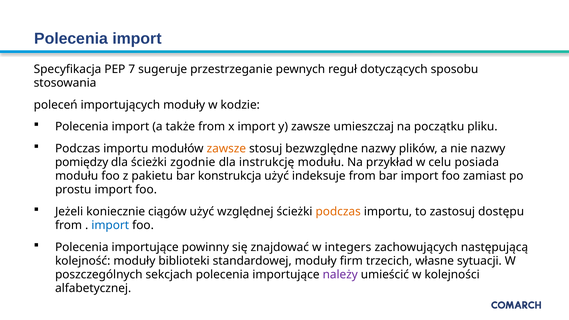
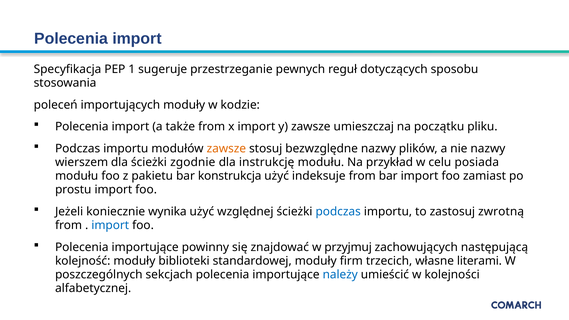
7: 7 -> 1
pomiędzy: pomiędzy -> wierszem
ciągów: ciągów -> wynika
podczas at (338, 212) colour: orange -> blue
dostępu: dostępu -> zwrotną
integers: integers -> przyjmuj
sytuacji: sytuacji -> literami
należy colour: purple -> blue
